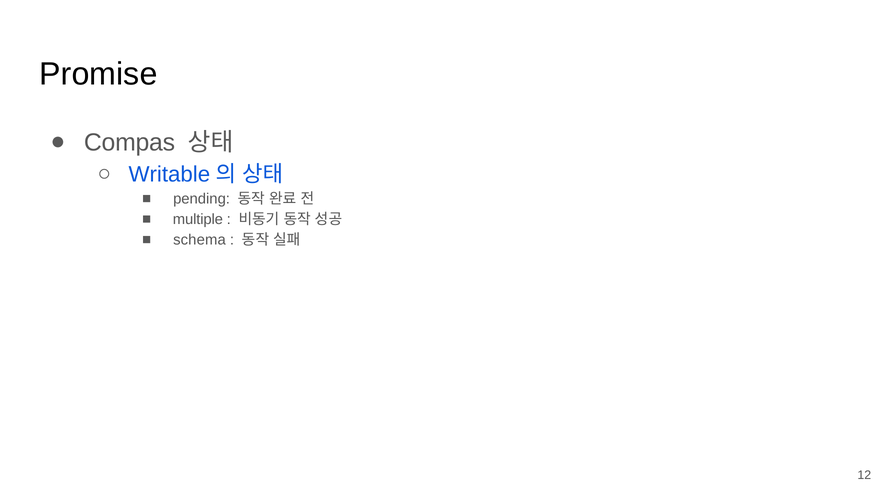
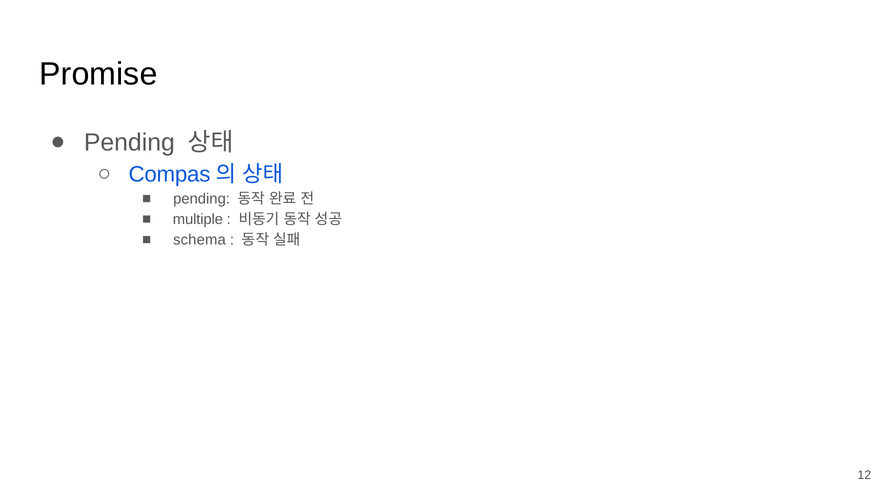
Compas at (129, 142): Compas -> Pending
Writable: Writable -> Compas
